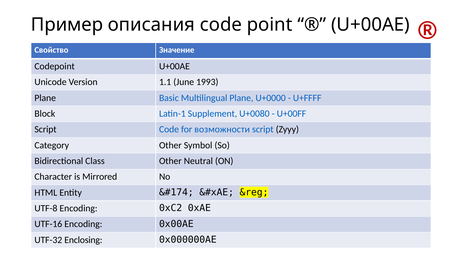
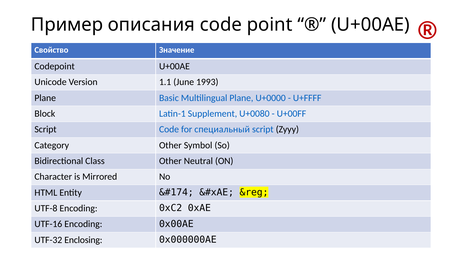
возможности: возможности -> специальный
